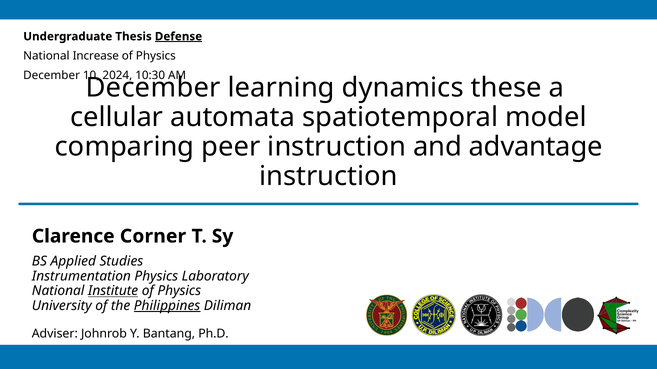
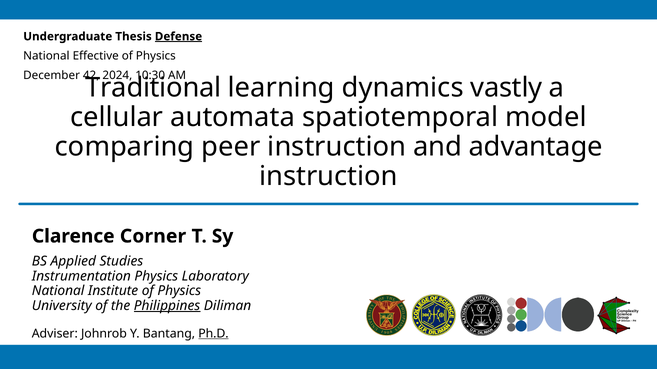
Increase: Increase -> Effective
10: 10 -> 42
December at (153, 88): December -> Traditional
these: these -> vastly
Institute underline: present -> none
Ph.D underline: none -> present
